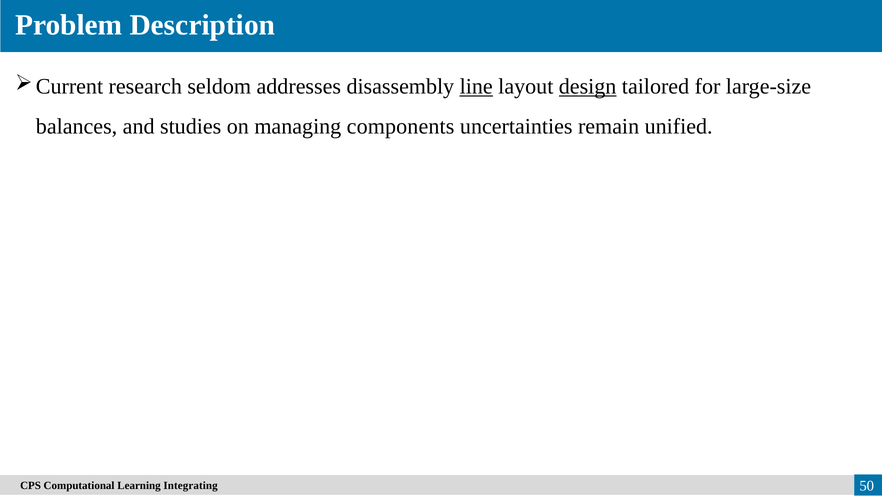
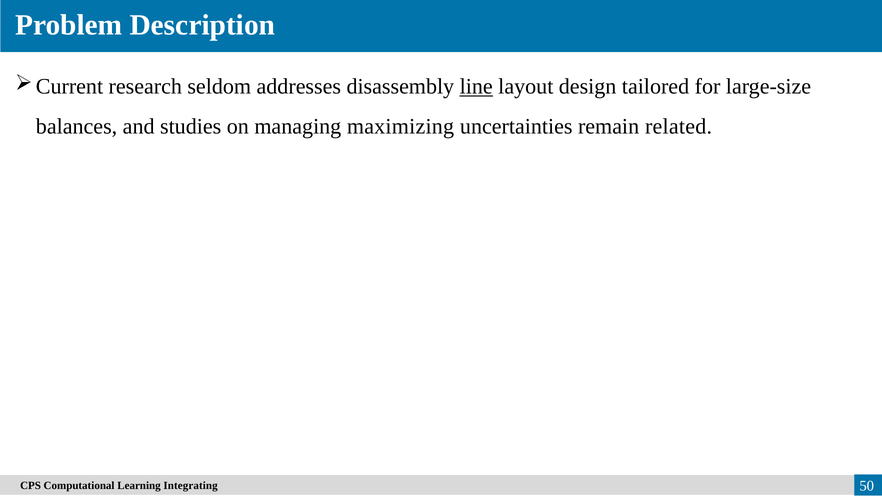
design underline: present -> none
components: components -> maximizing
unified: unified -> related
